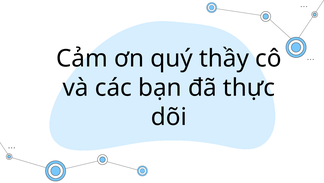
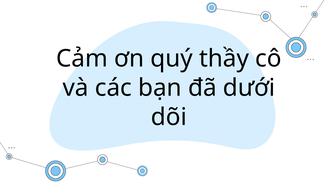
thực: thực -> dưới
